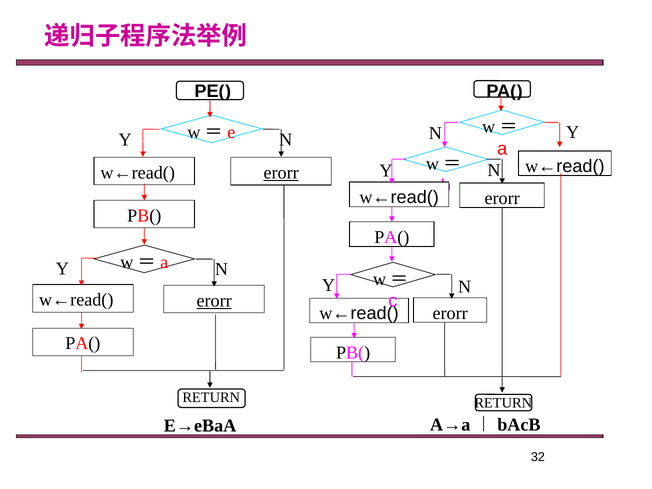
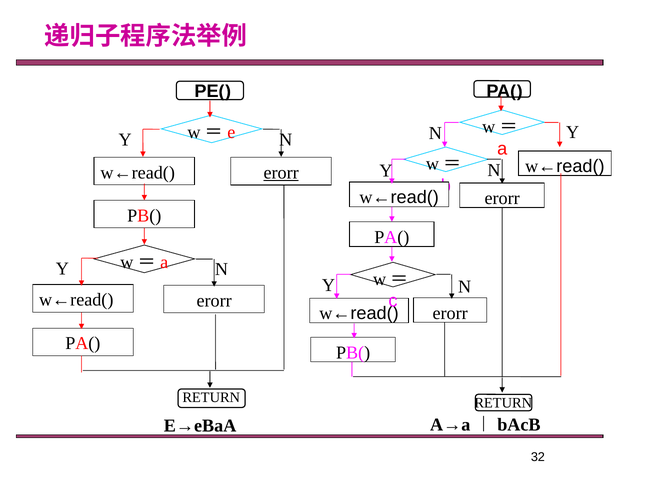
erorr at (214, 301) underline: present -> none
